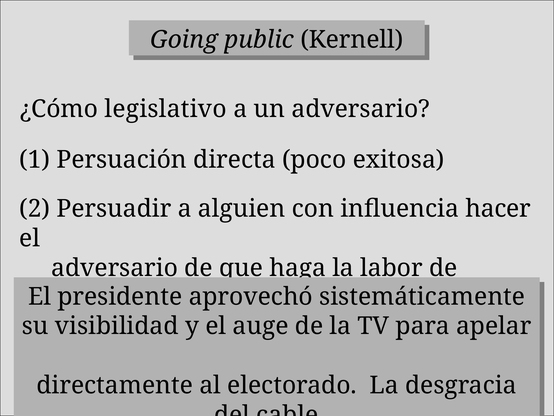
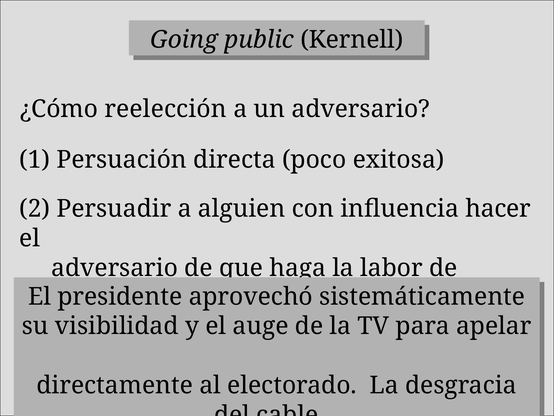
legislativo: legislativo -> reelección
